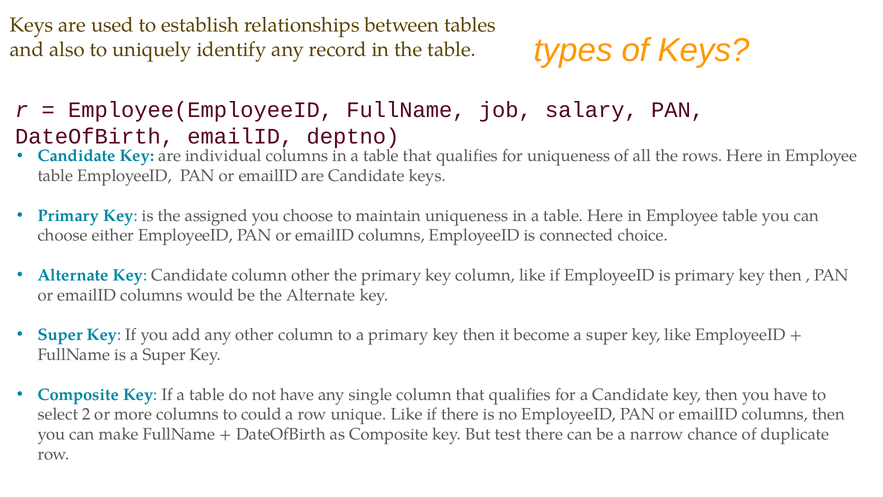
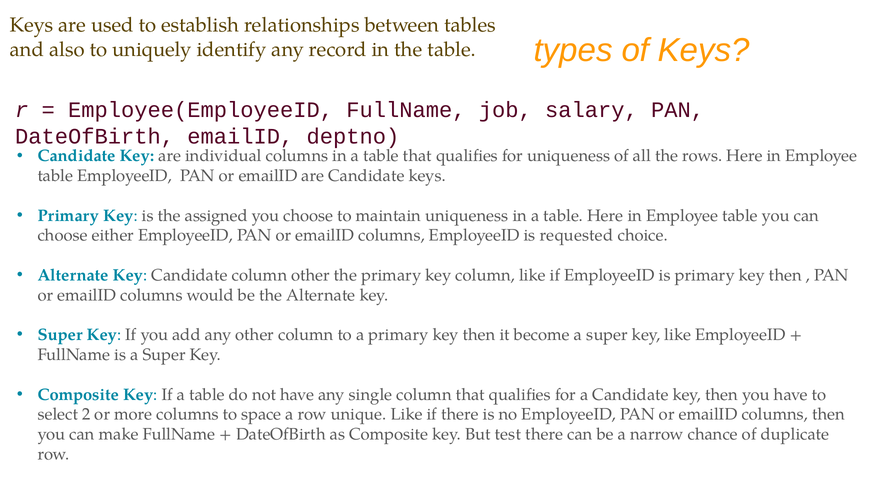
connected: connected -> requested
could: could -> space
